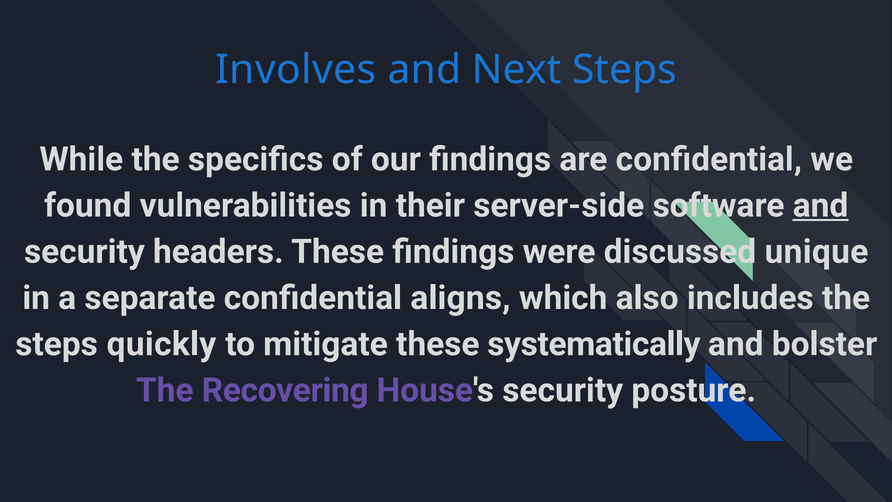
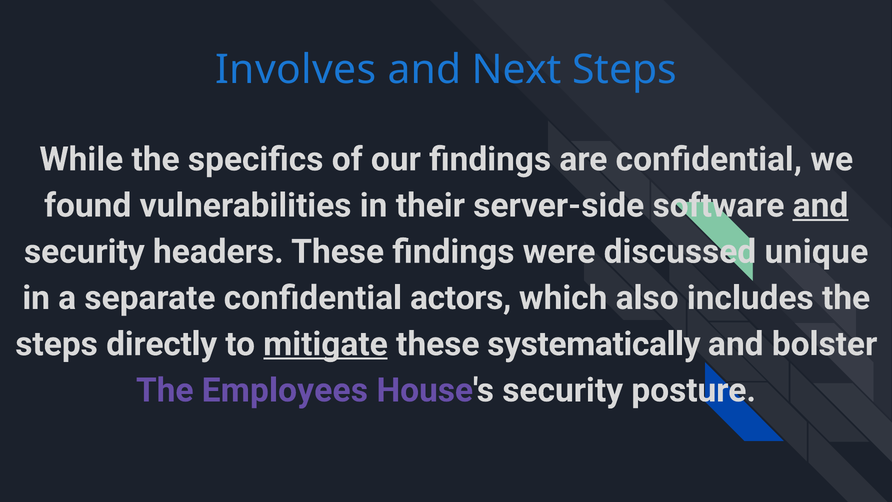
aligns: aligns -> actors
quickly: quickly -> directly
mitigate underline: none -> present
Recovering: Recovering -> Employees
